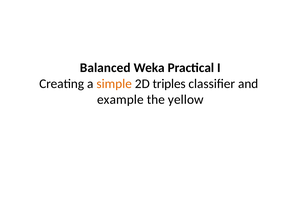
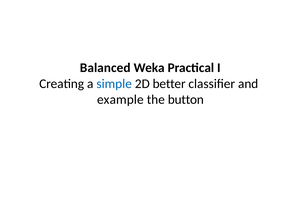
simple colour: orange -> blue
triples: triples -> better
yellow: yellow -> button
